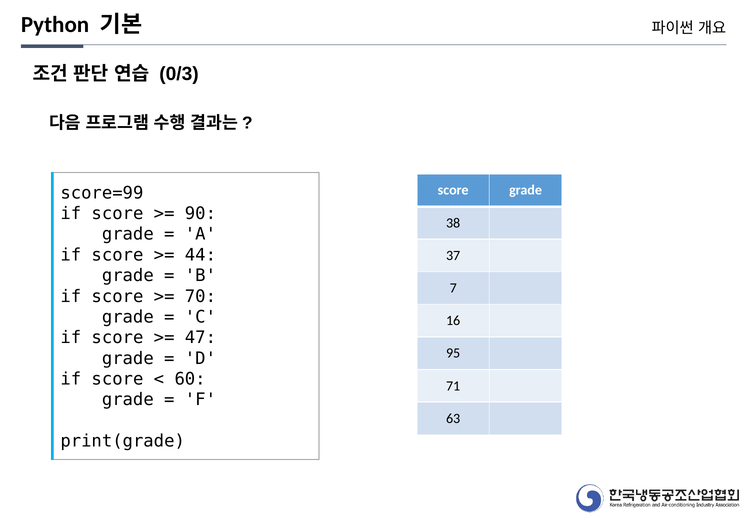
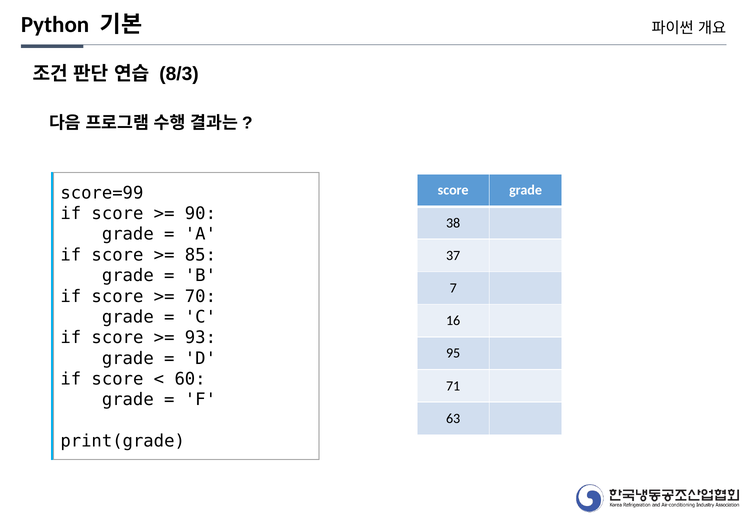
0/3: 0/3 -> 8/3
44: 44 -> 85
47: 47 -> 93
